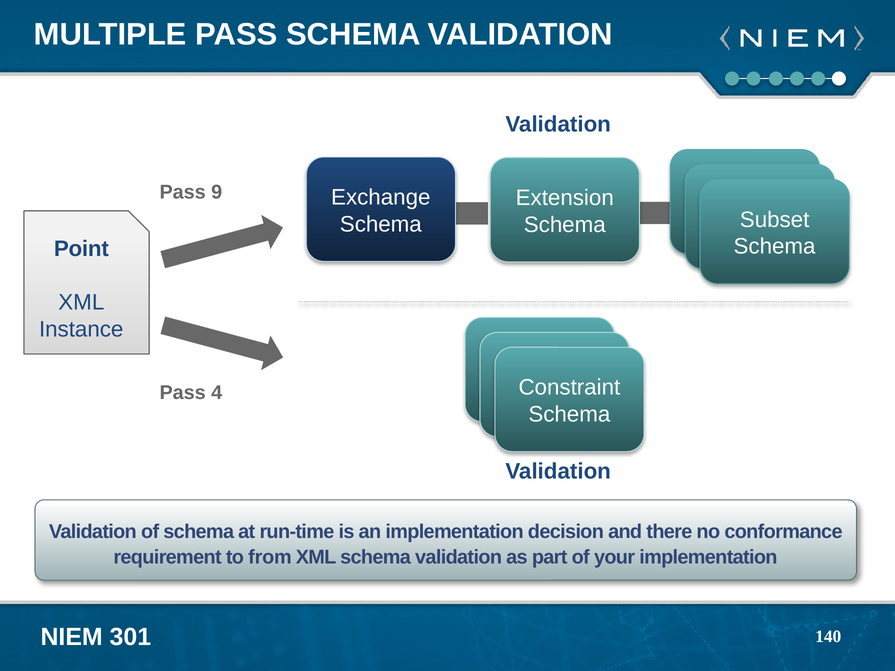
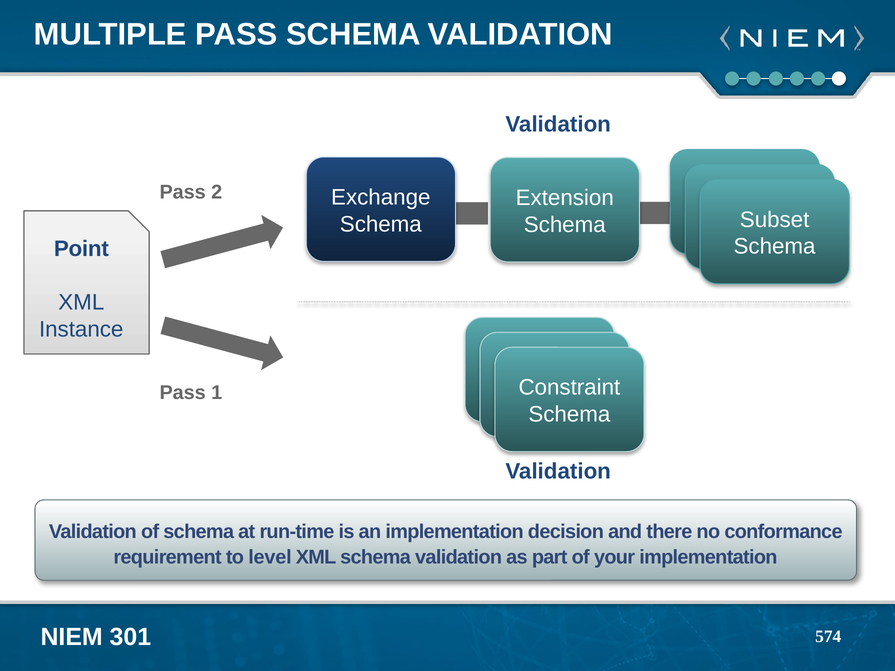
9: 9 -> 2
4: 4 -> 1
from: from -> level
140: 140 -> 574
